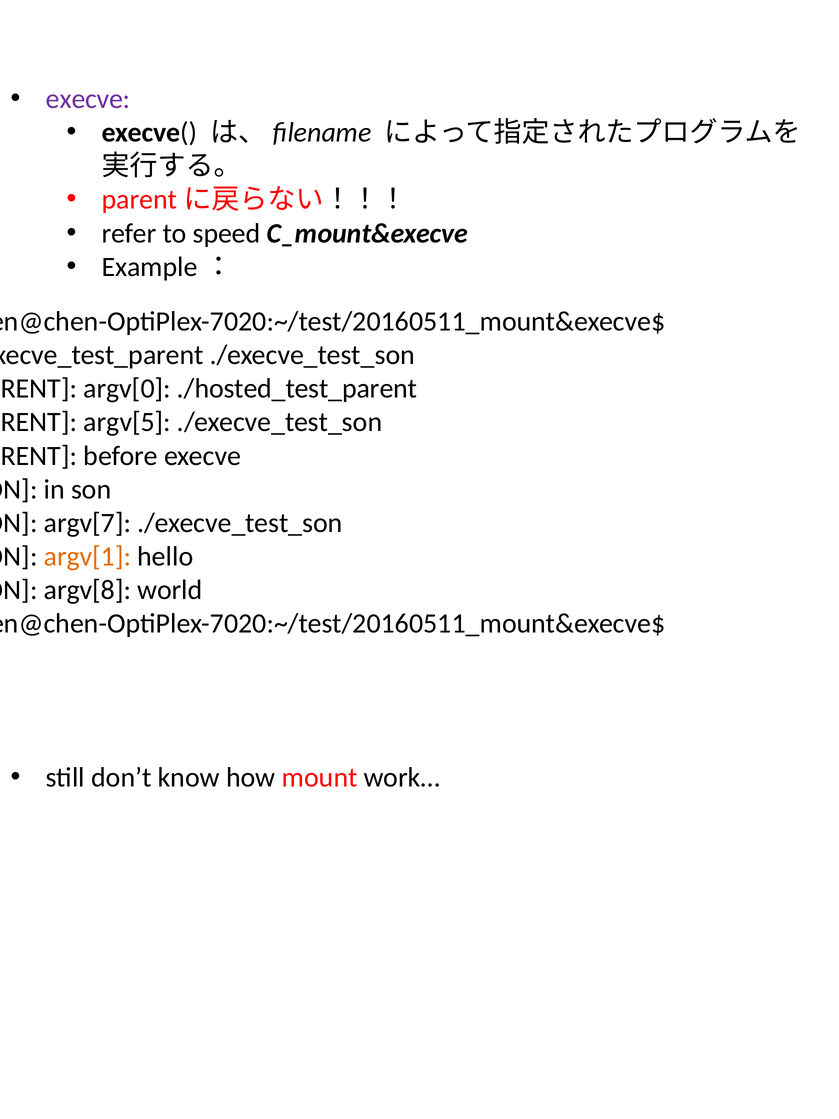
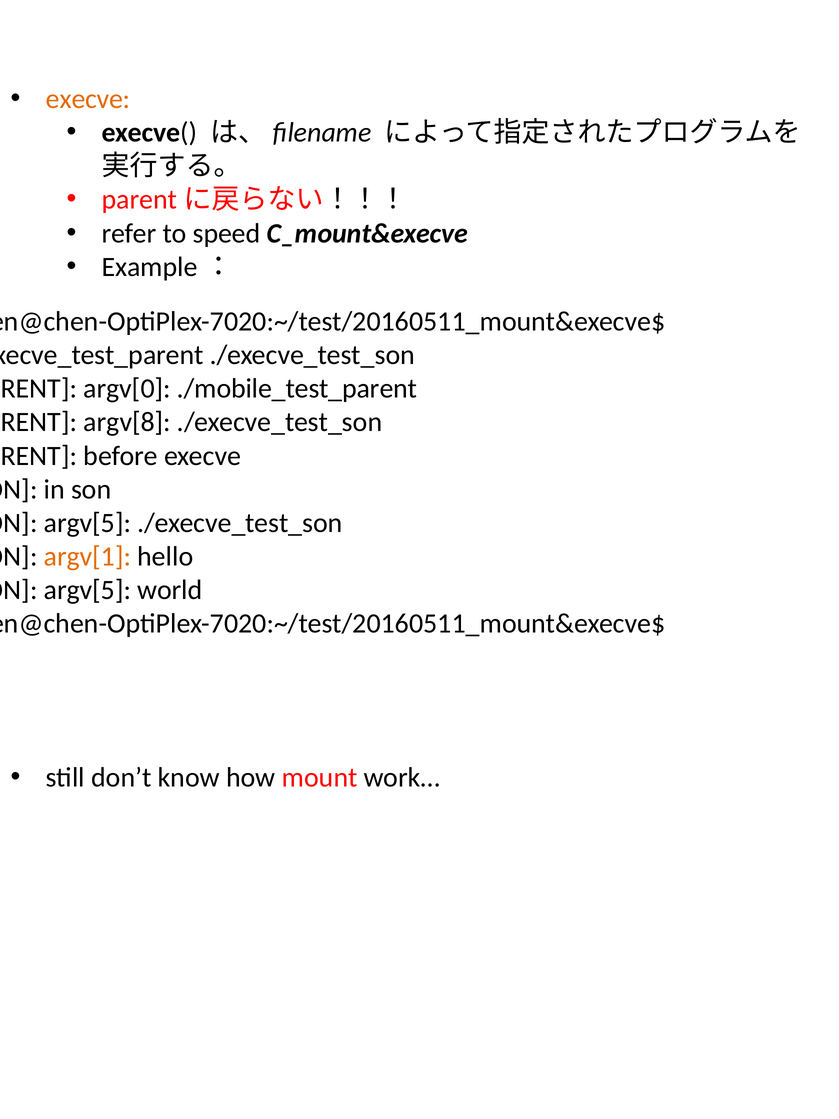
execve at (88, 99) colour: purple -> orange
./hosted_test_parent: ./hosted_test_parent -> ./mobile_test_parent
argv[5: argv[5 -> argv[8
argv[7 at (87, 523): argv[7 -> argv[5
argv[8 at (87, 590): argv[8 -> argv[5
